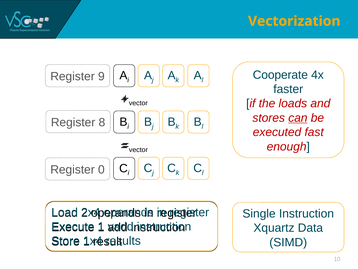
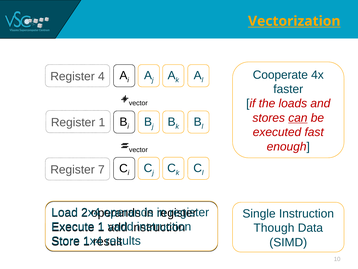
Vectorization underline: none -> present
9: 9 -> 4
Register 8: 8 -> 1
0: 0 -> 7
Xquartz: Xquartz -> Though
